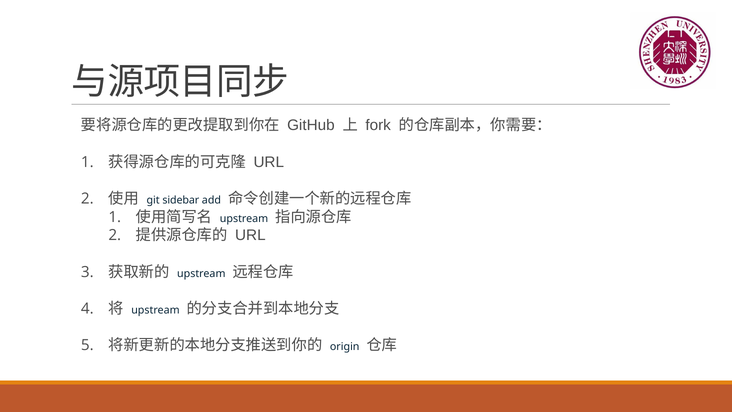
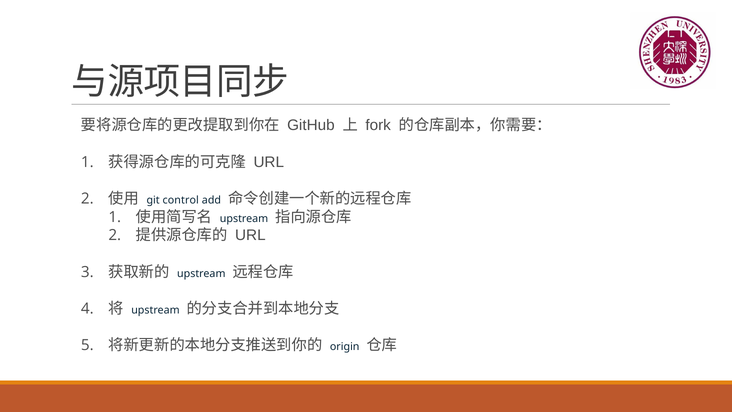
sidebar: sidebar -> control
